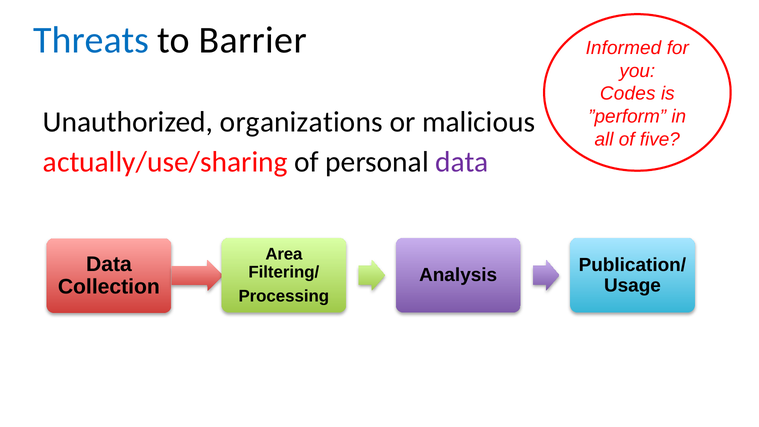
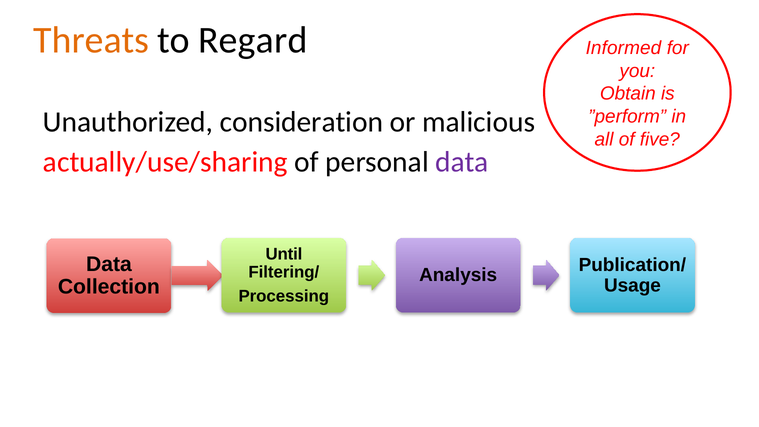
Threats colour: blue -> orange
Barrier: Barrier -> Regard
Codes: Codes -> Obtain
organizations: organizations -> consideration
Area: Area -> Until
